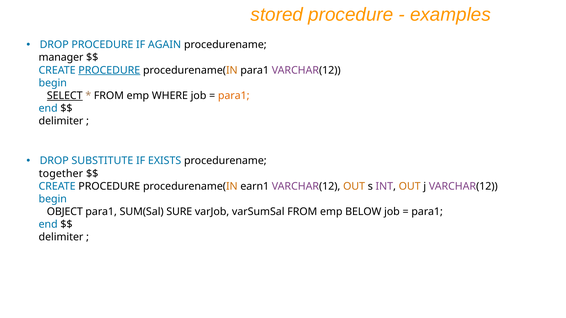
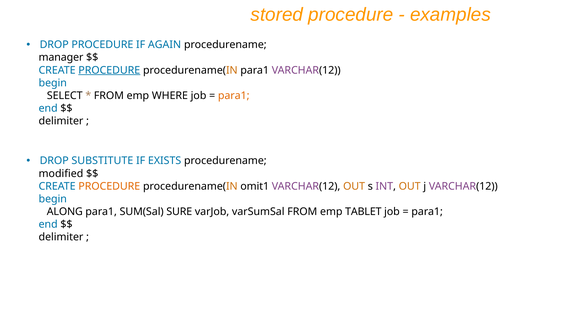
SELECT underline: present -> none
together: together -> modified
PROCEDURE at (109, 186) colour: black -> orange
earn1: earn1 -> omit1
OBJECT: OBJECT -> ALONG
BELOW: BELOW -> TABLET
